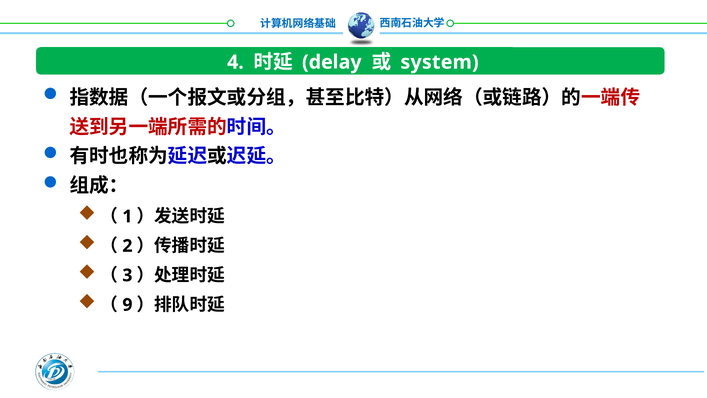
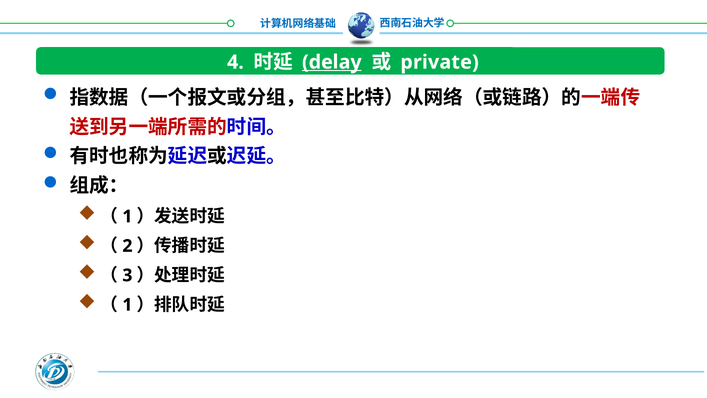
delay underline: none -> present
system: system -> private
9 at (127, 305): 9 -> 1
